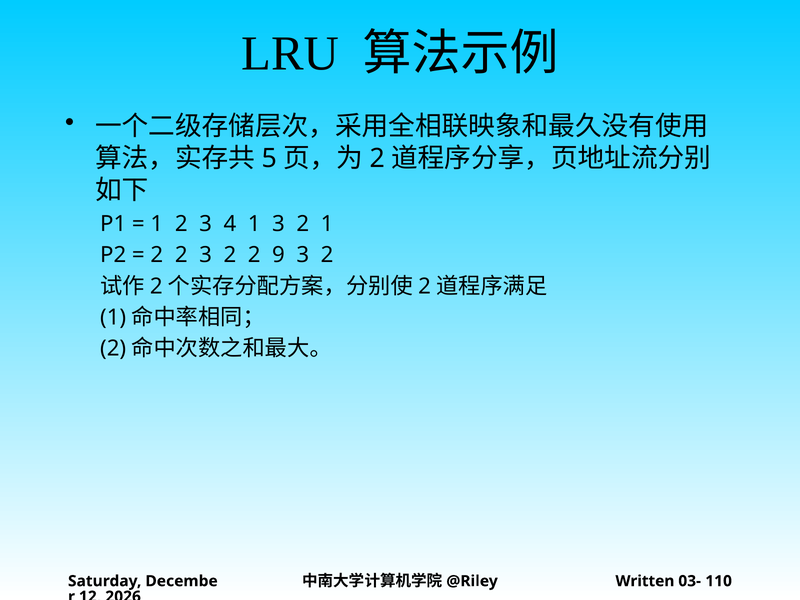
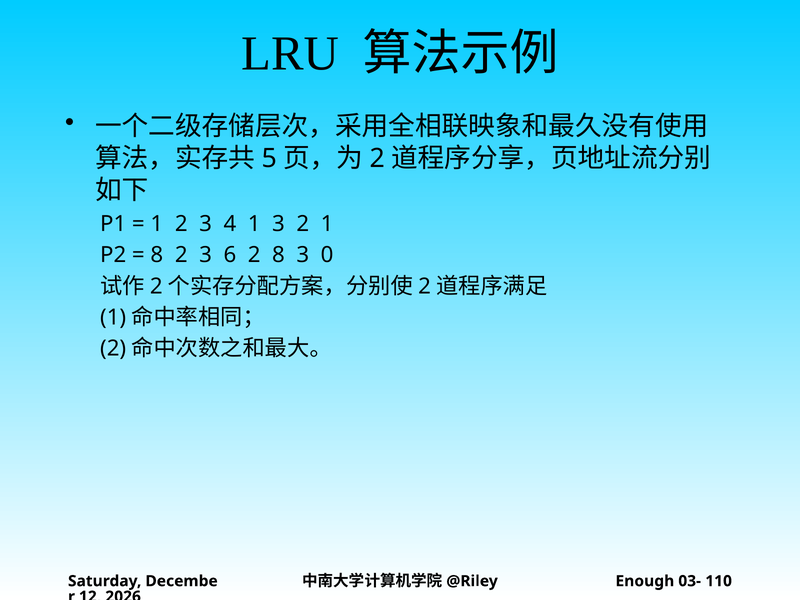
2 at (157, 255): 2 -> 8
2 3 2: 2 -> 6
2 9: 9 -> 8
2 at (327, 255): 2 -> 0
Written: Written -> Enough
